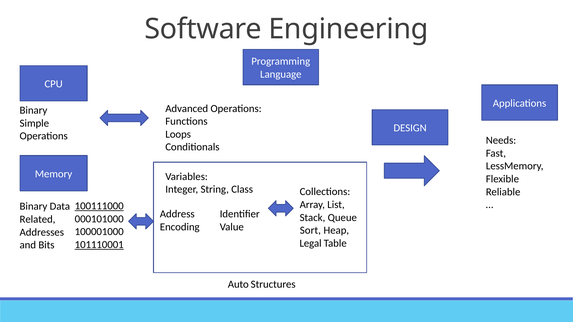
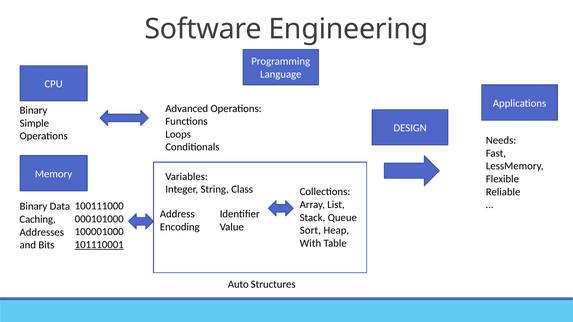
100111000 underline: present -> none
Related: Related -> Caching
Legal: Legal -> With
